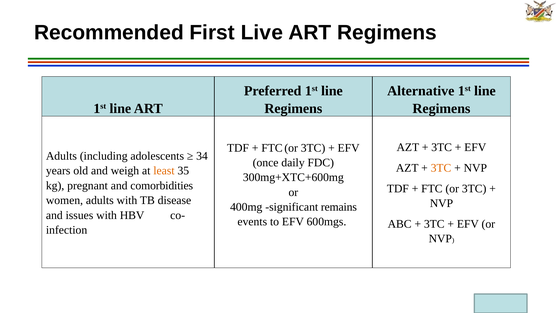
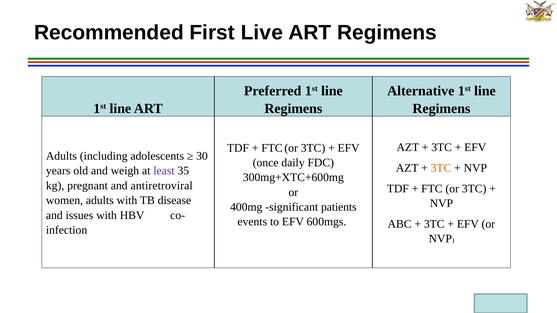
34: 34 -> 30
least colour: orange -> purple
comorbidities: comorbidities -> antiretroviral
remains: remains -> patients
